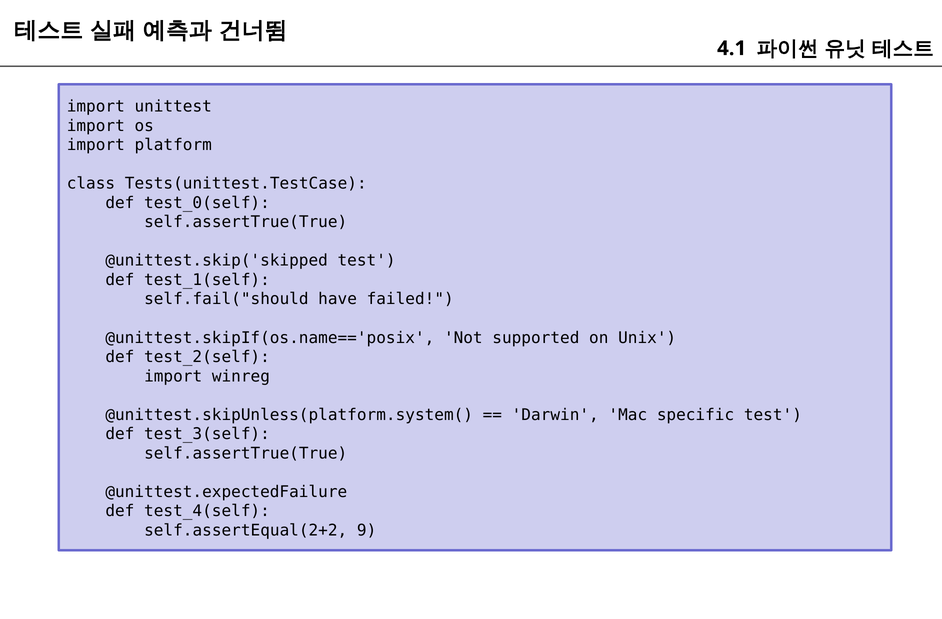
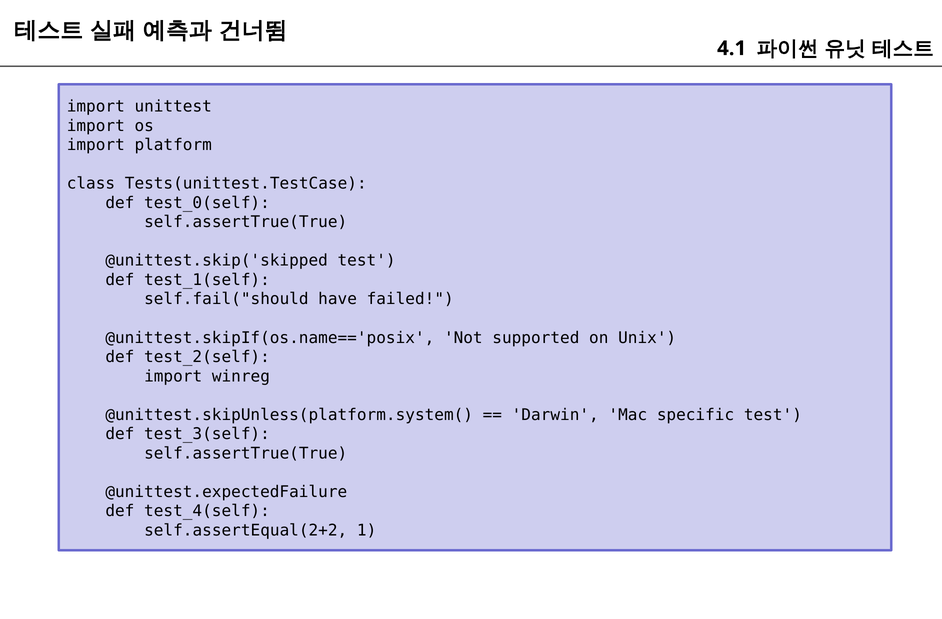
9: 9 -> 1
